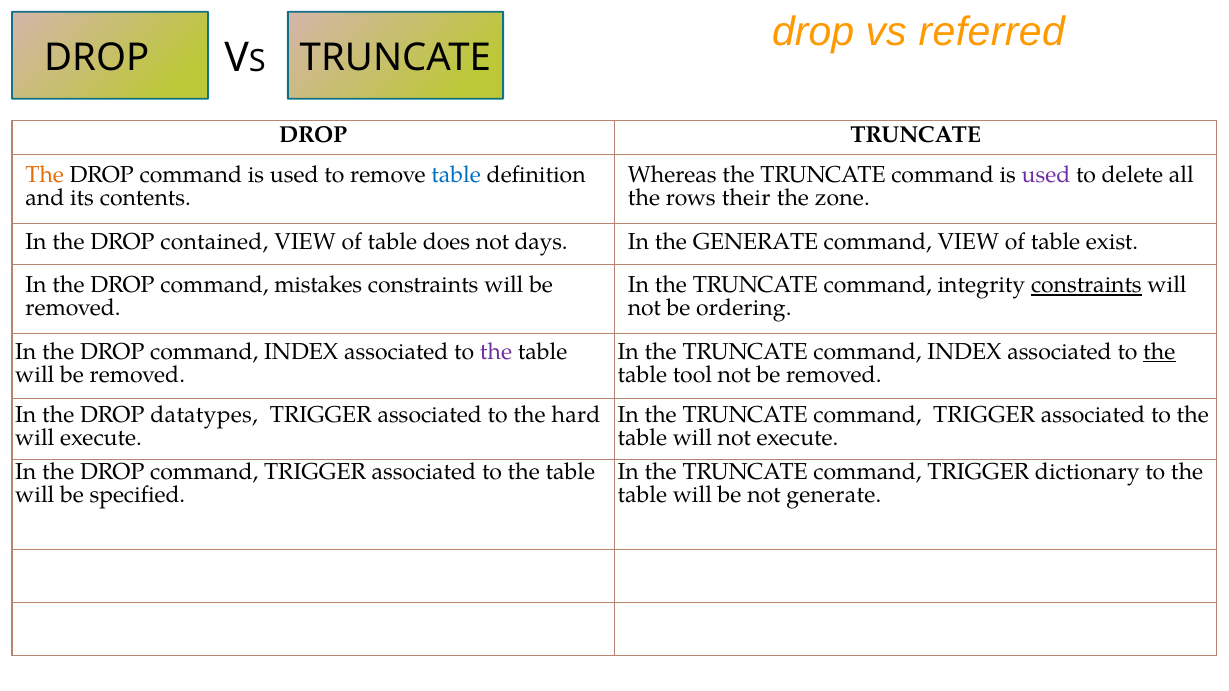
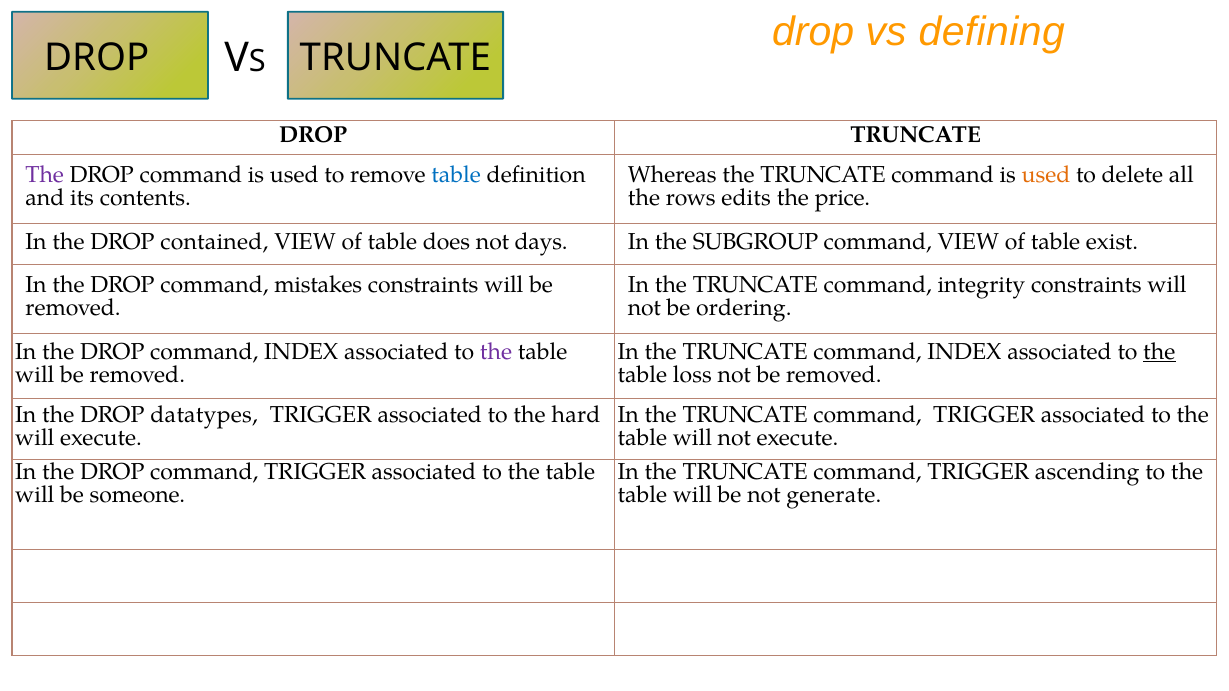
referred: referred -> defining
The at (45, 175) colour: orange -> purple
used at (1046, 175) colour: purple -> orange
their: their -> edits
zone: zone -> price
the GENERATE: GENERATE -> SUBGROUP
constraints at (1086, 285) underline: present -> none
tool: tool -> loss
dictionary: dictionary -> ascending
specified: specified -> someone
